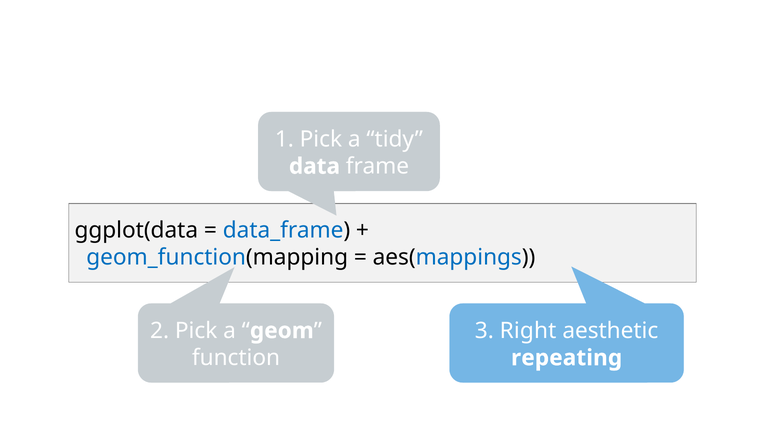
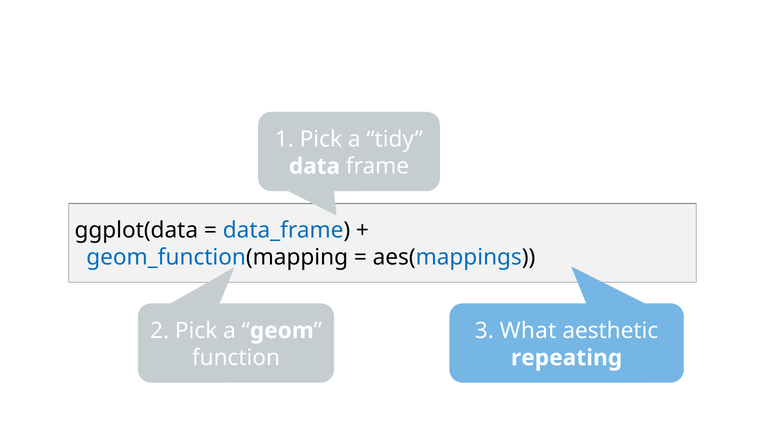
Right: Right -> What
